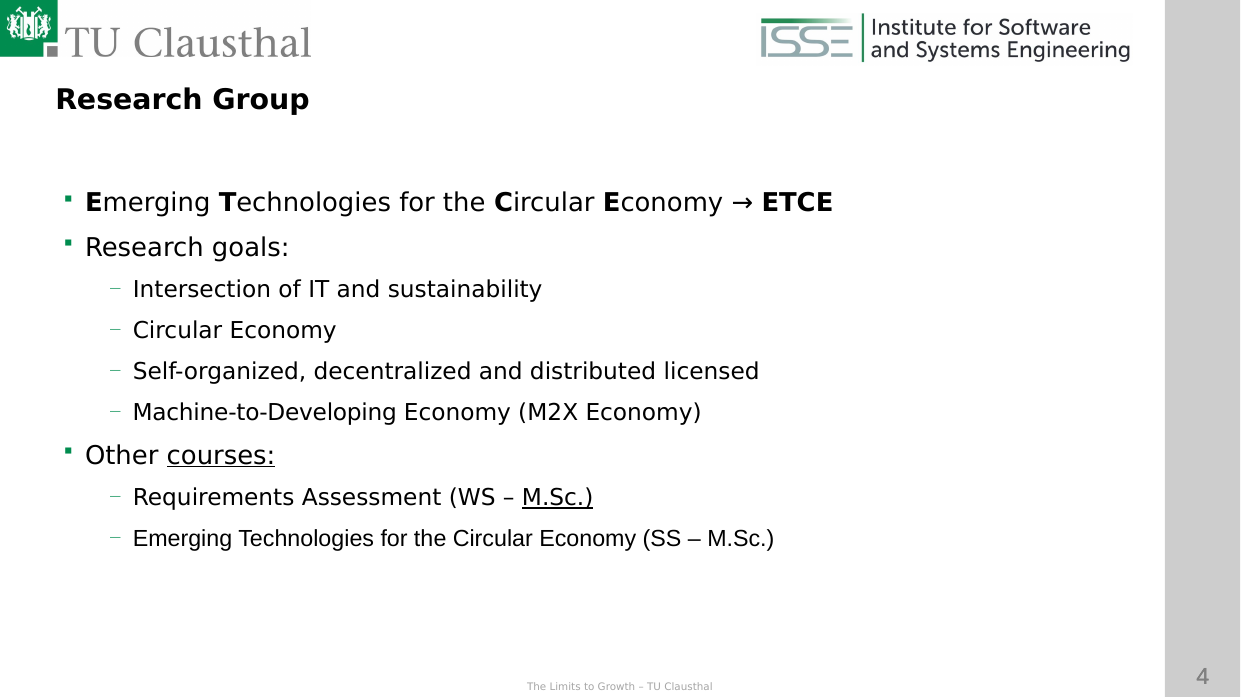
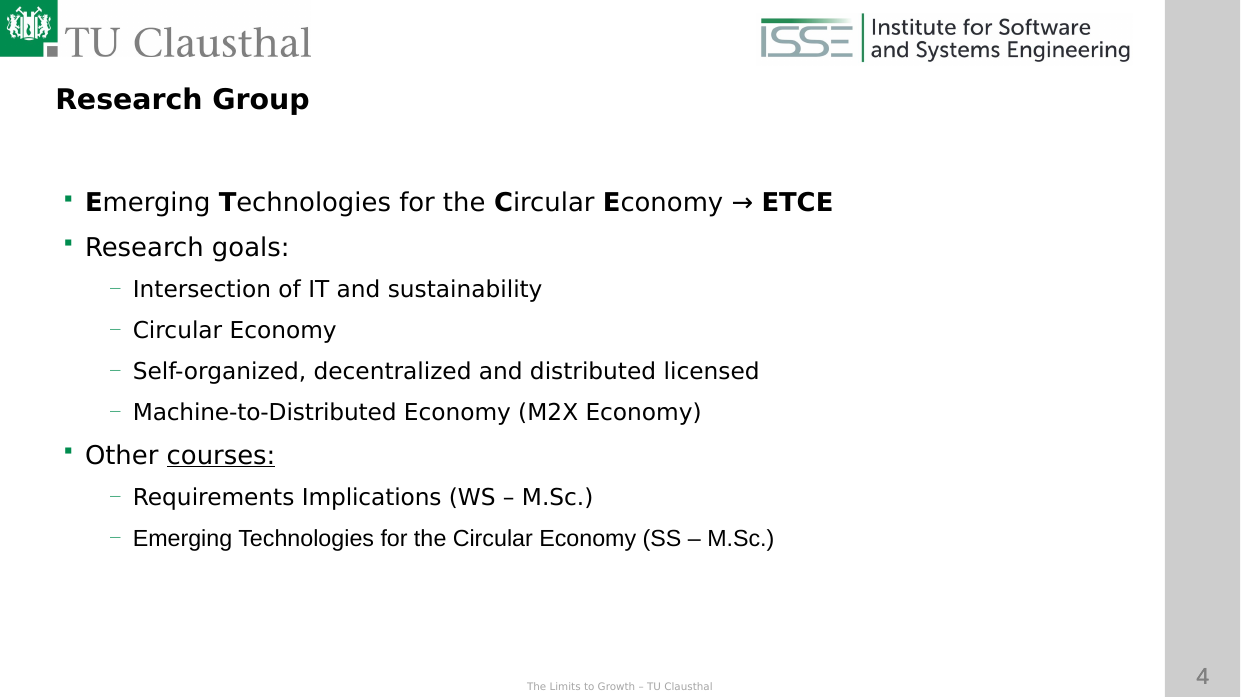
Machine-to-Developing: Machine-to-Developing -> Machine-to-Distributed
Assessment: Assessment -> Implications
M.Sc at (558, 498) underline: present -> none
